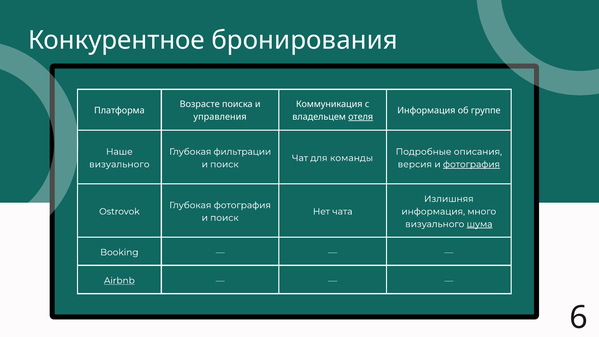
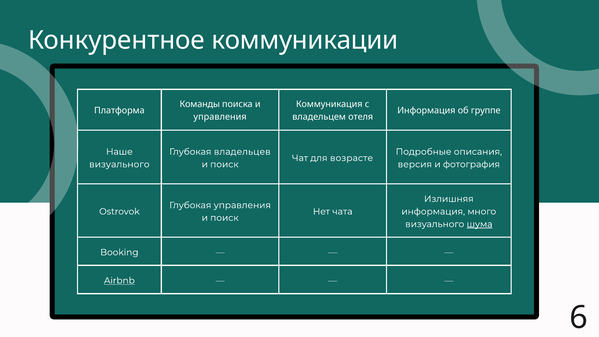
бронирования: бронирования -> коммуникации
Возрасте: Возрасте -> Команды
отеля underline: present -> none
фильтрации: фильтрации -> владельцев
команды: команды -> возрасте
фотография at (471, 164) underline: present -> none
Глубокая фотография: фотография -> управления
